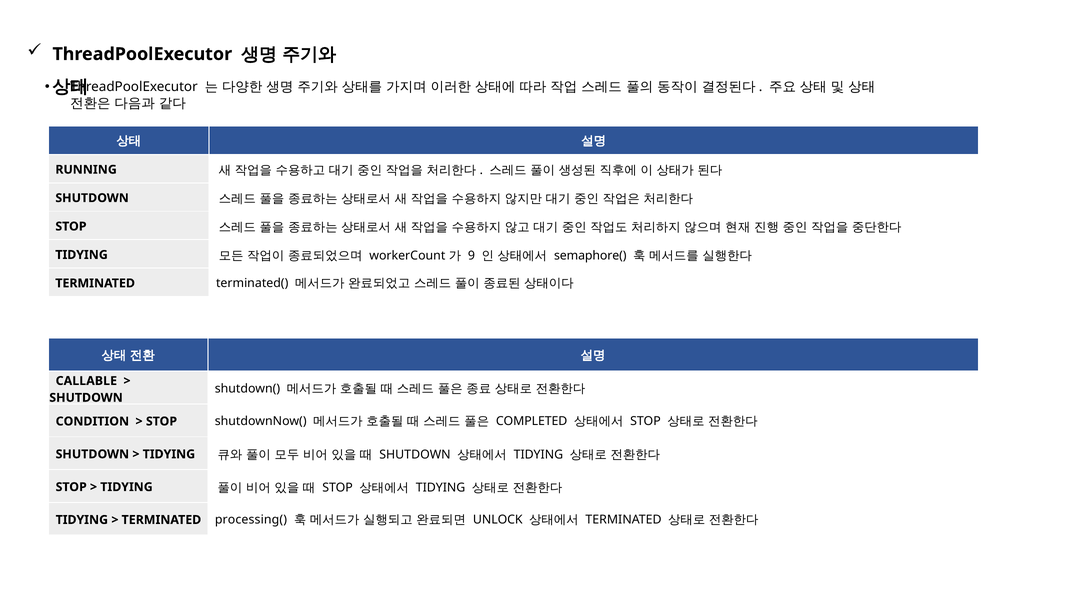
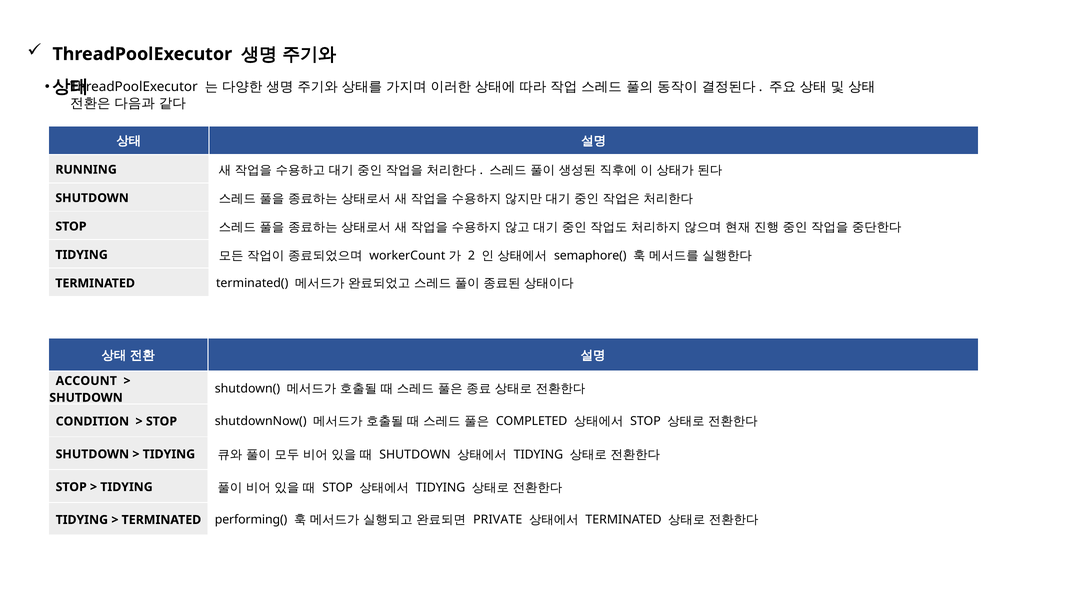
9: 9 -> 2
CALLABLE: CALLABLE -> ACCOUNT
processing(: processing( -> performing(
UNLOCK: UNLOCK -> PRIVATE
